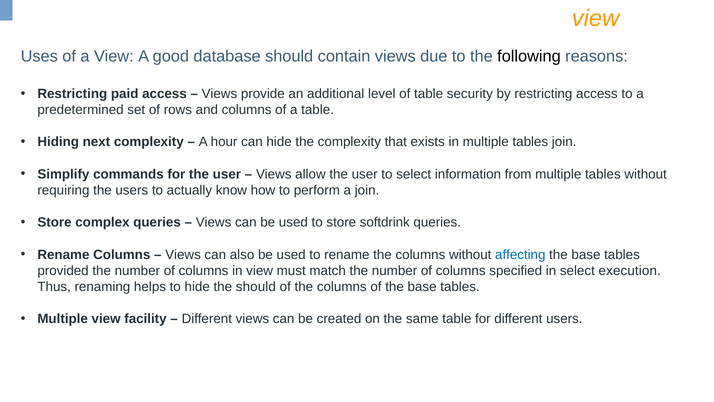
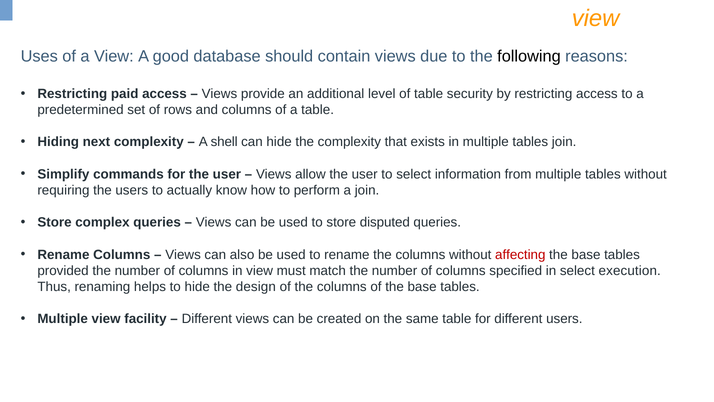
hour: hour -> shell
softdrink: softdrink -> disputed
affecting colour: blue -> red
the should: should -> design
